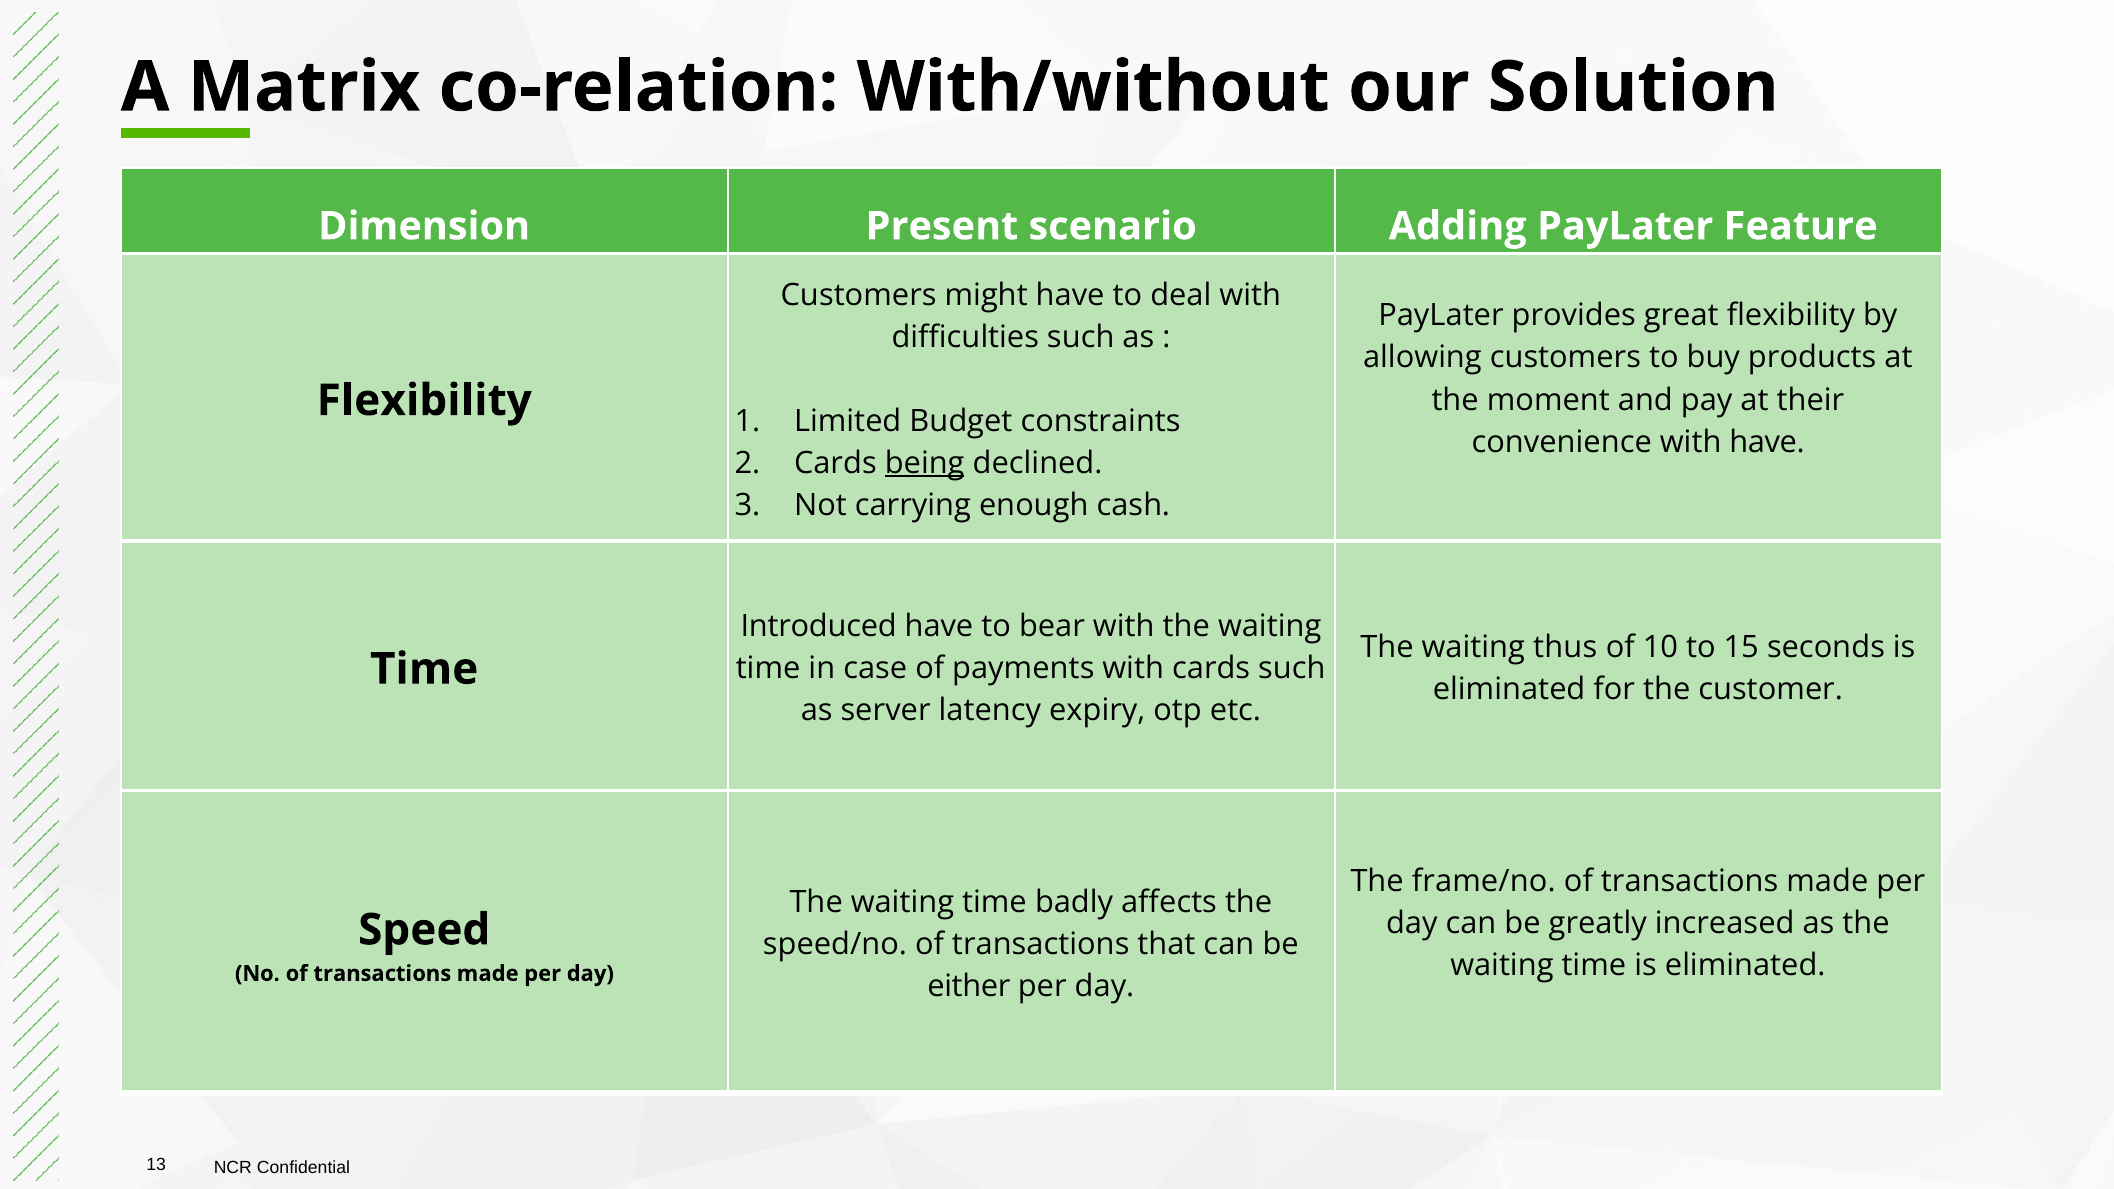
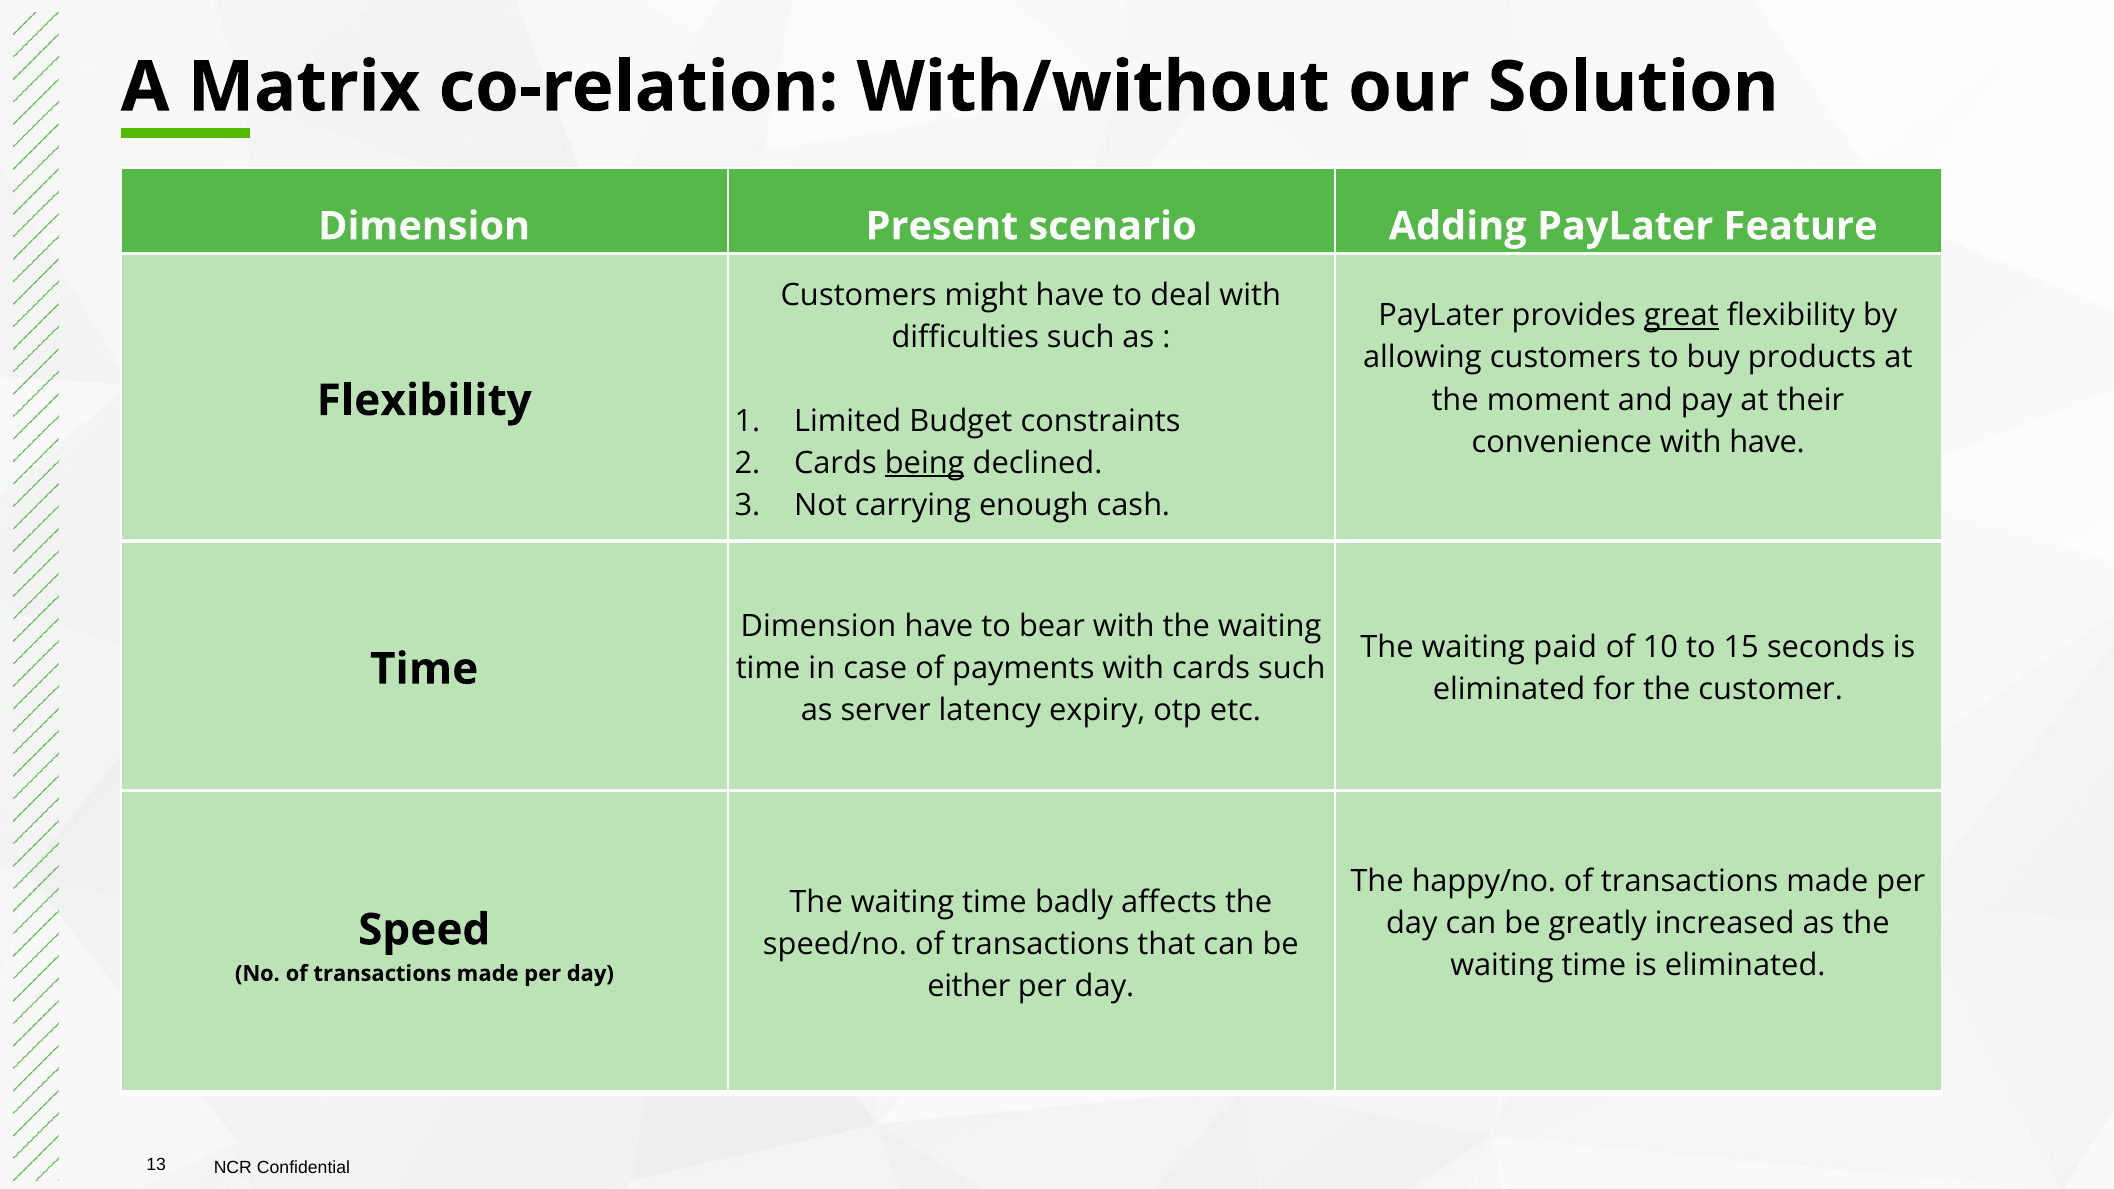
great underline: none -> present
Introduced at (819, 626): Introduced -> Dimension
thus: thus -> paid
frame/no: frame/no -> happy/no
